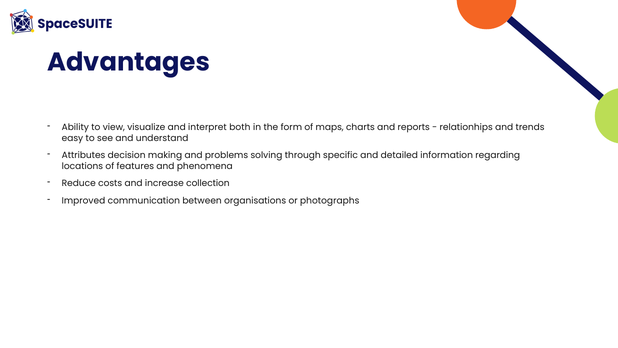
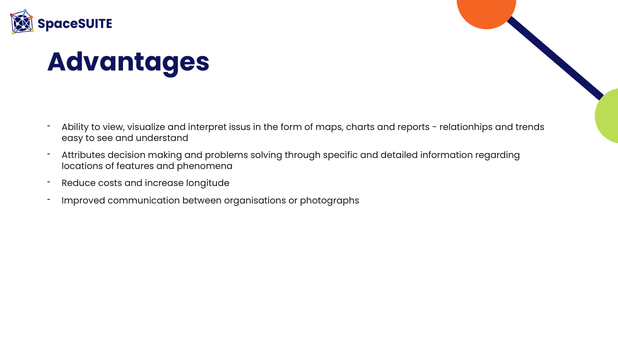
both: both -> issus
collection: collection -> longitude
